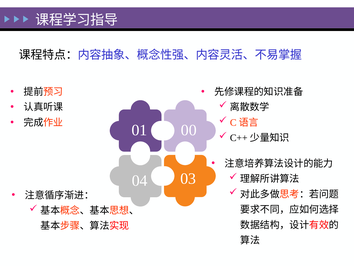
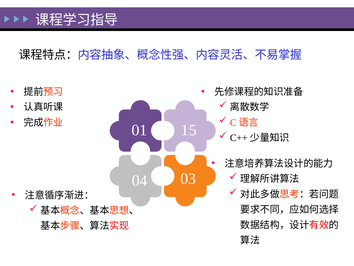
00: 00 -> 15
